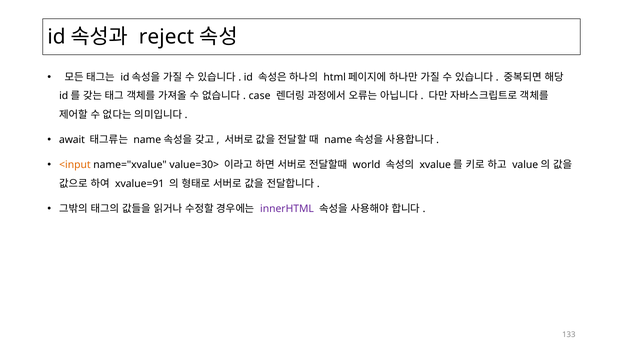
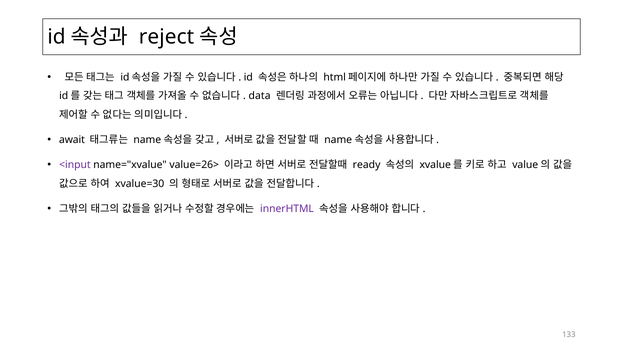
case: case -> data
<input colour: orange -> purple
value=30>: value=30> -> value=26>
world: world -> ready
xvalue=91: xvalue=91 -> xvalue=30
